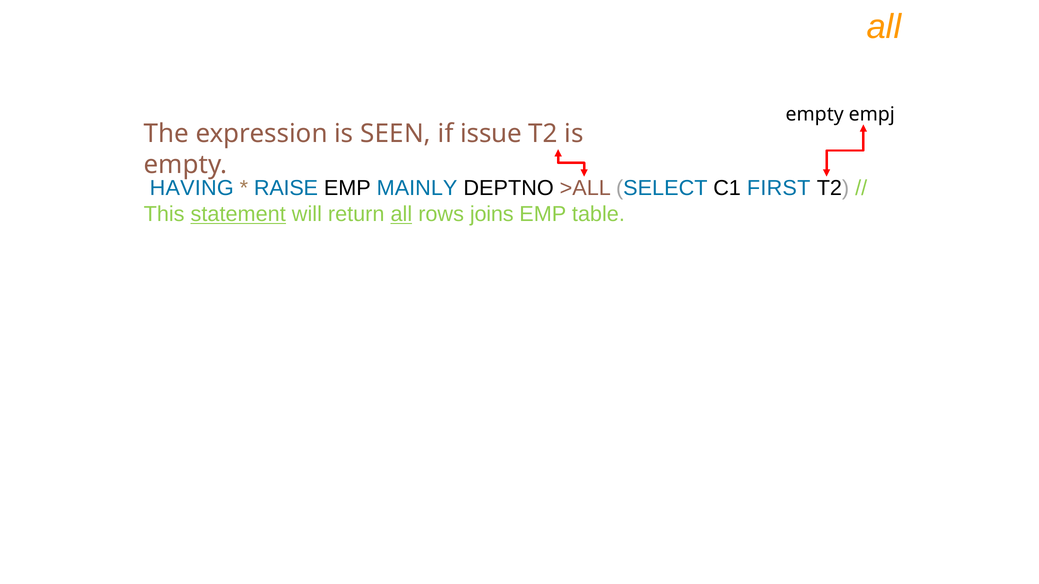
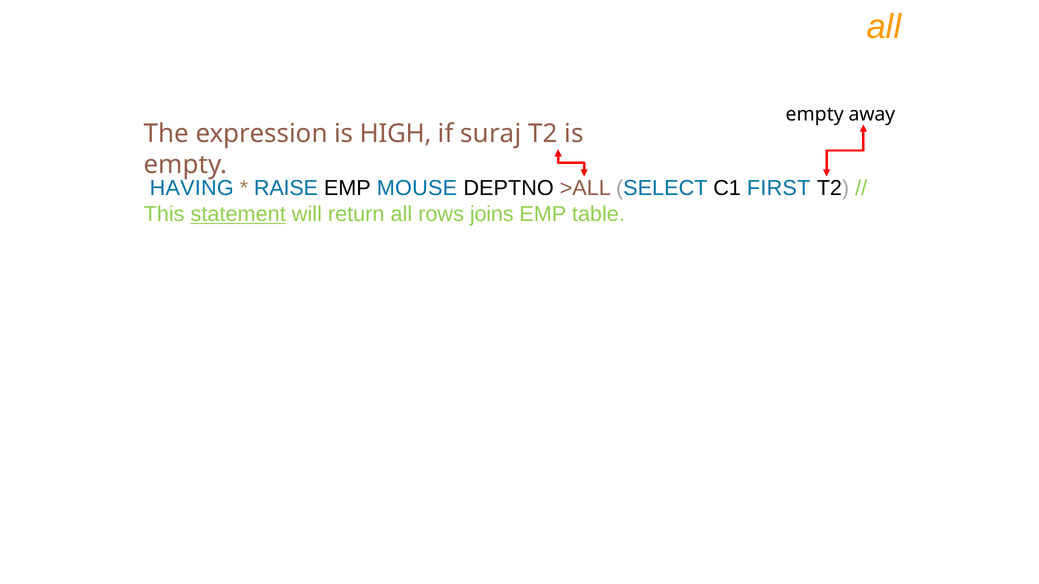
empj: empj -> away
SEEN: SEEN -> HIGH
issue: issue -> suraj
MAINLY: MAINLY -> MOUSE
all at (401, 214) underline: present -> none
